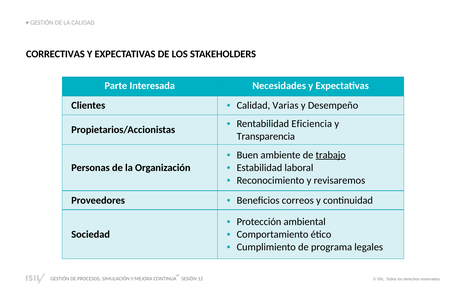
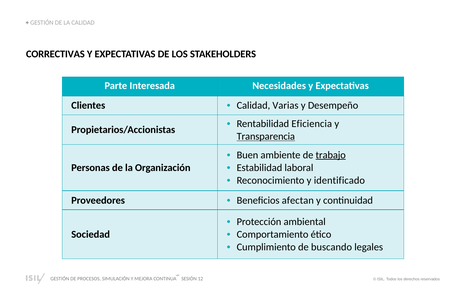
Transparencia underline: none -> present
revisaremos: revisaremos -> identificado
correos: correos -> afectan
programa: programa -> buscando
